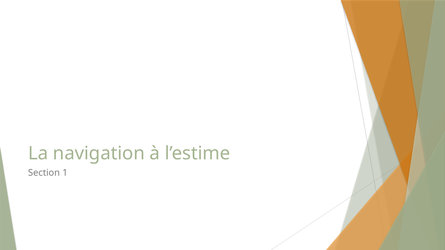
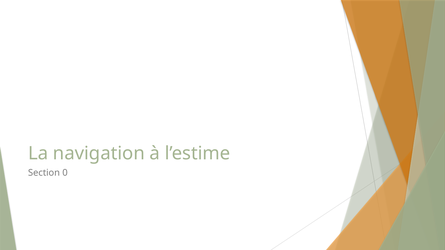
1: 1 -> 0
